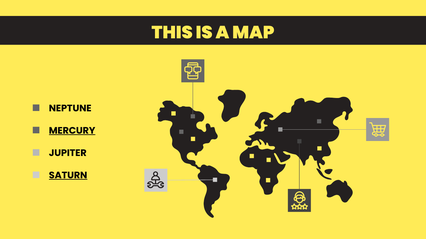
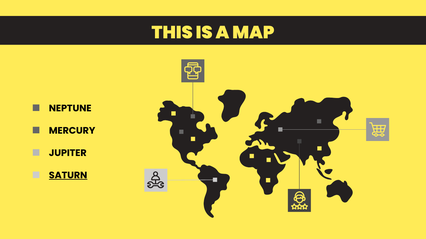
MERCURY underline: present -> none
